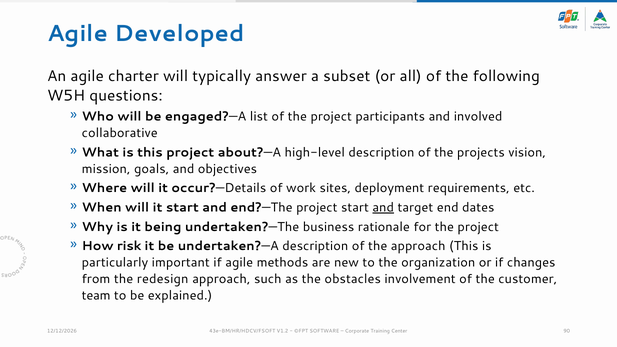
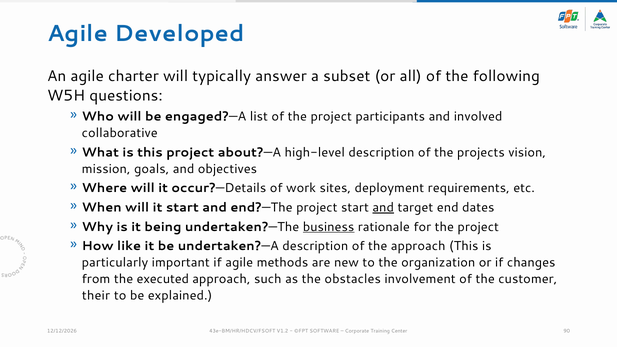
business underline: none -> present
risk: risk -> like
redesign: redesign -> executed
team: team -> their
